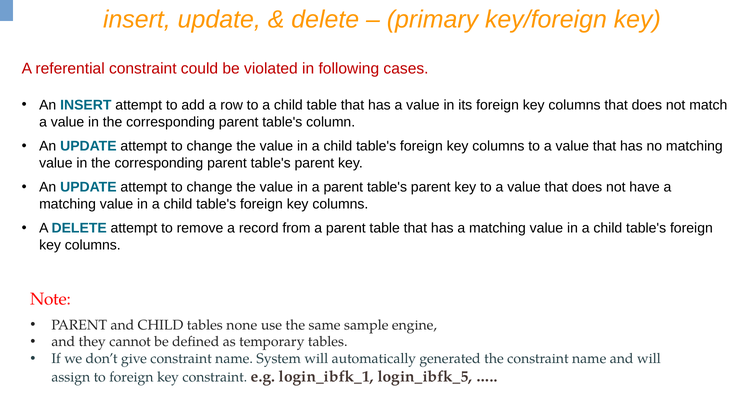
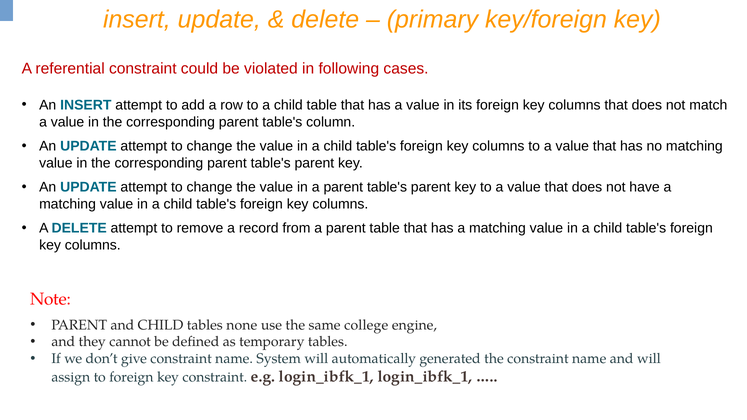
sample: sample -> college
login_ibfk_1 login_ibfk_5: login_ibfk_5 -> login_ibfk_1
